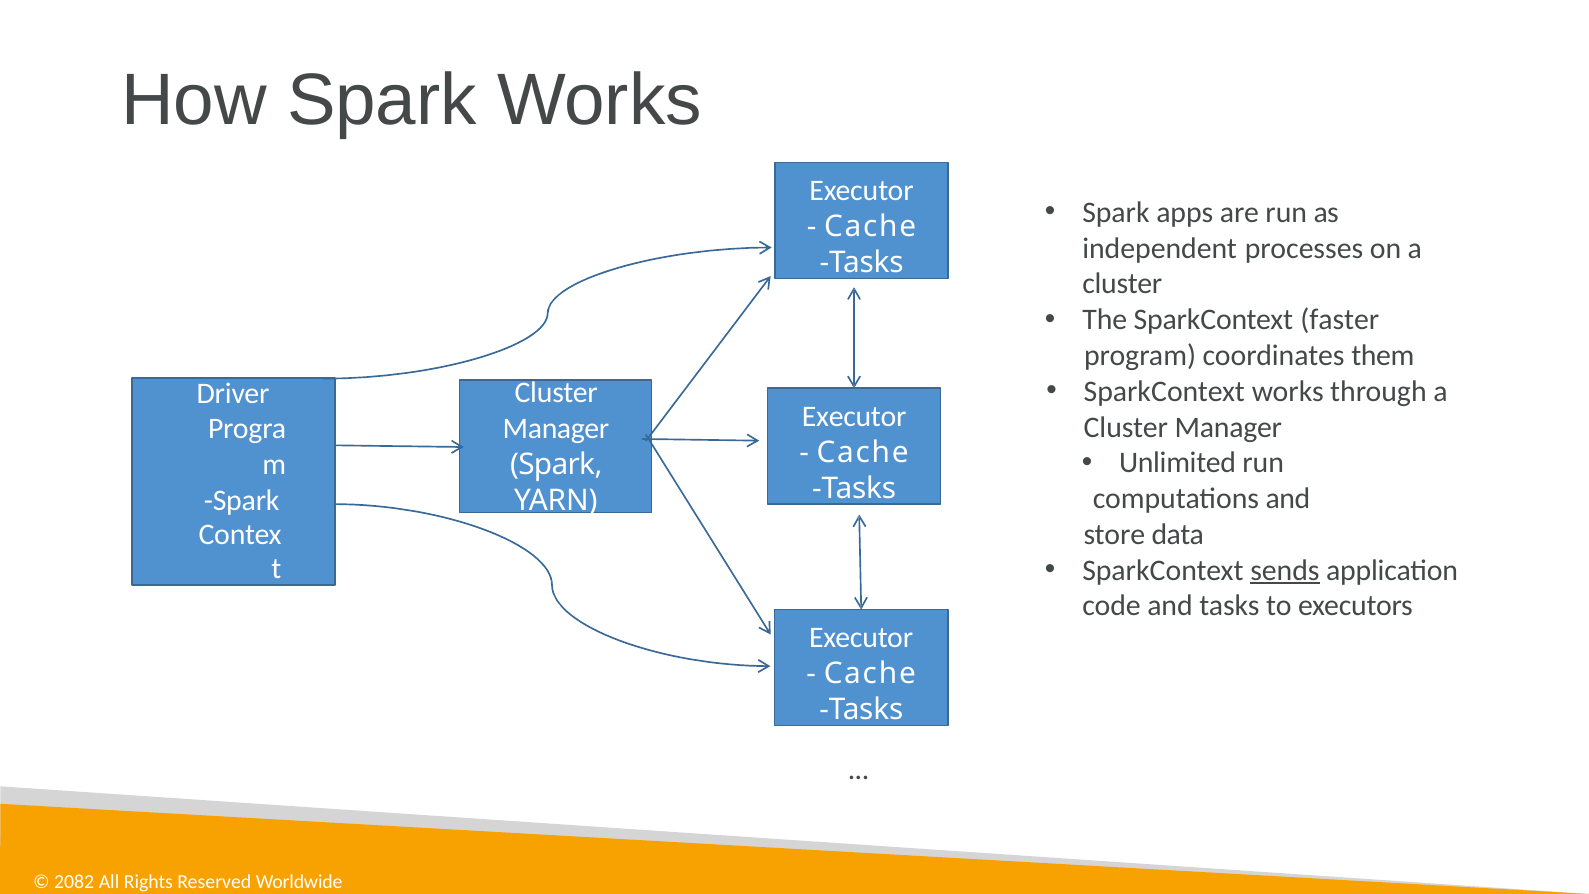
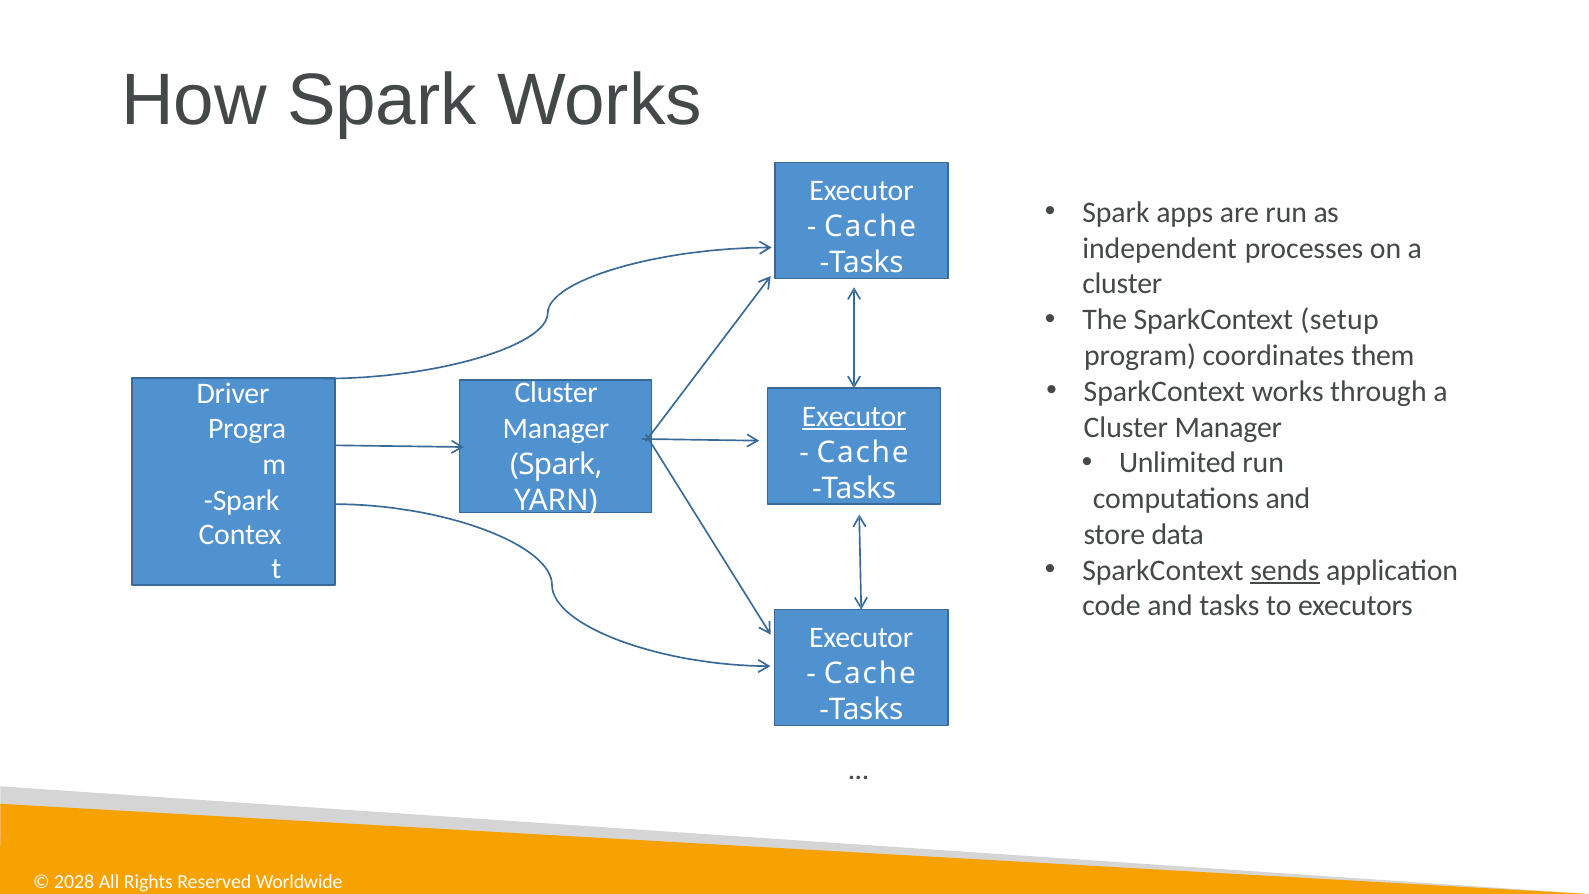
faster: faster -> setup
Executor at (854, 416) underline: none -> present
2082: 2082 -> 2028
